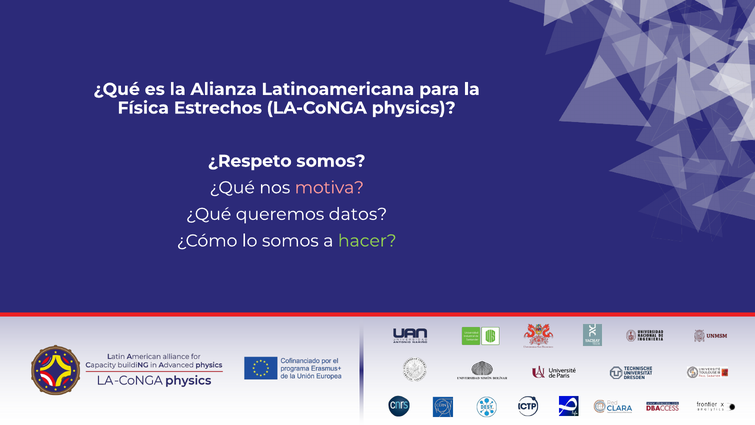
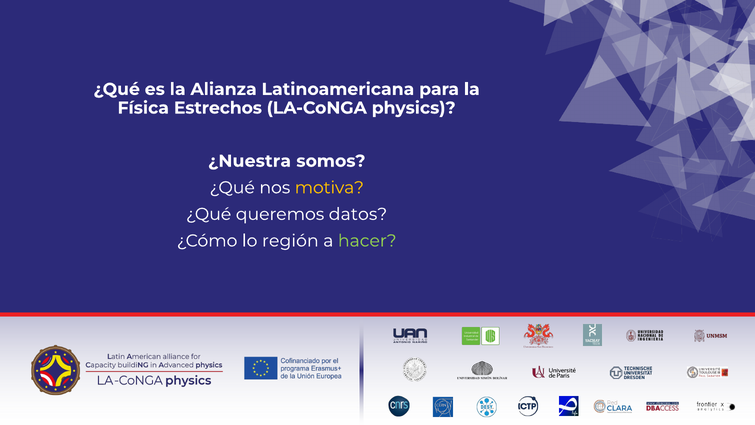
¿Respeto: ¿Respeto -> ¿Nuestra
motiva colour: pink -> yellow
lo somos: somos -> región
